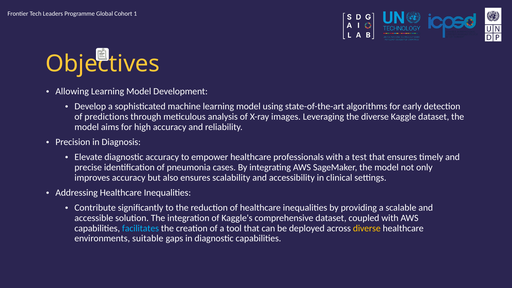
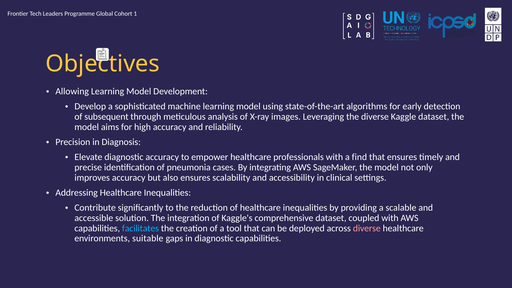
predictions: predictions -> subsequent
test: test -> find
diverse at (367, 228) colour: yellow -> pink
